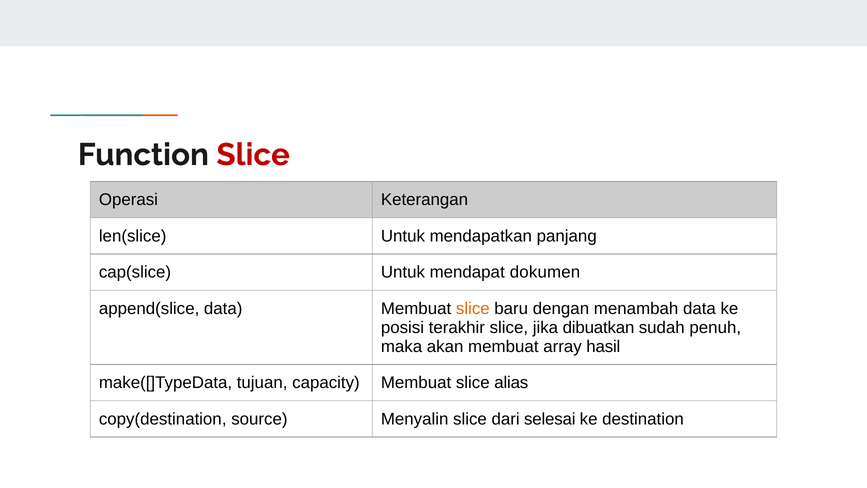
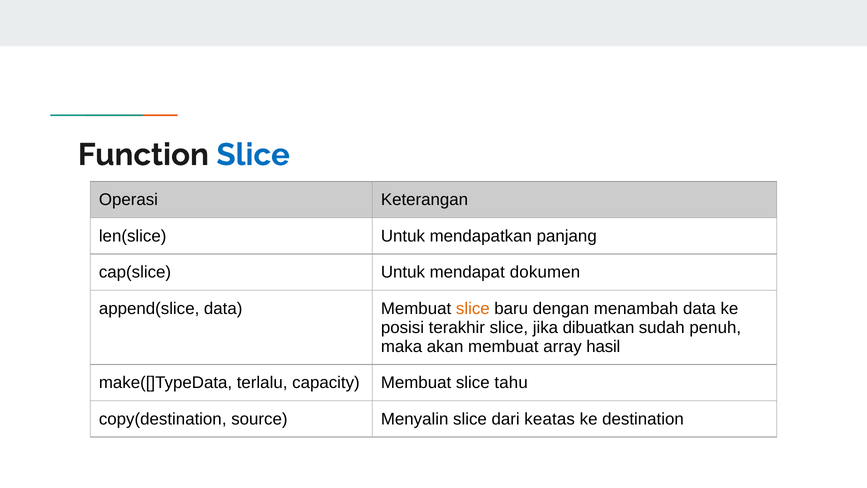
Slice at (253, 155) colour: red -> blue
tujuan: tujuan -> terlalu
alias: alias -> tahu
selesai: selesai -> keatas
